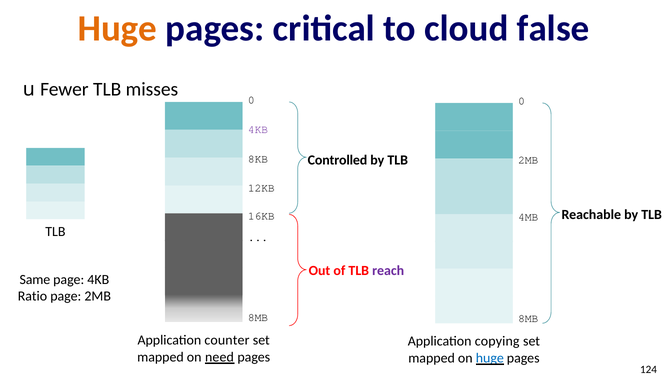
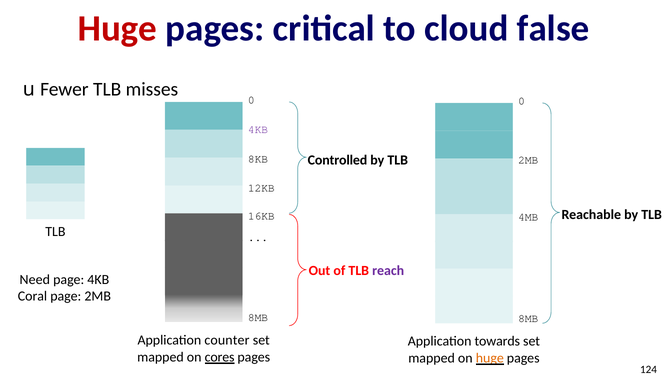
Huge at (118, 28) colour: orange -> red
Same: Same -> Need
Ratio: Ratio -> Coral
copying: copying -> towards
need: need -> cores
huge at (490, 358) colour: blue -> orange
